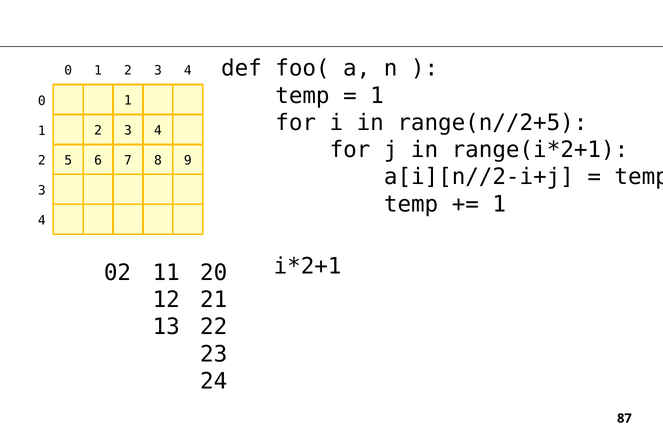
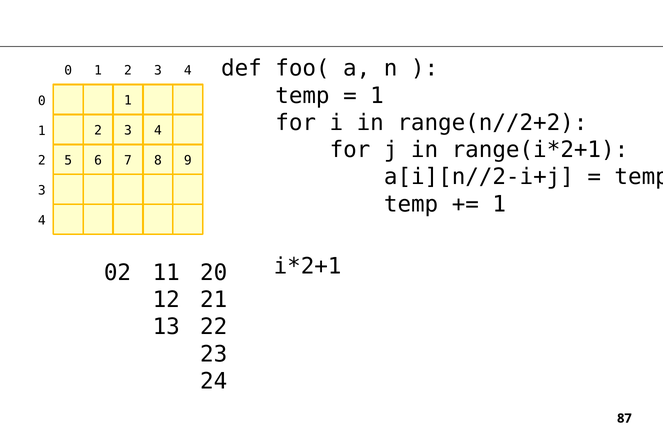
range(n//2+5: range(n//2+5 -> range(n//2+2
